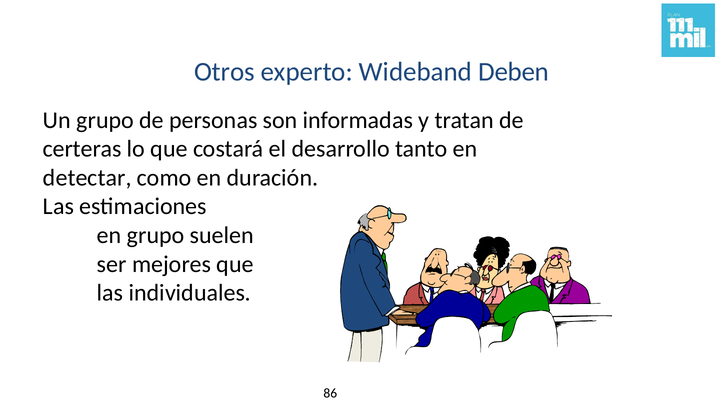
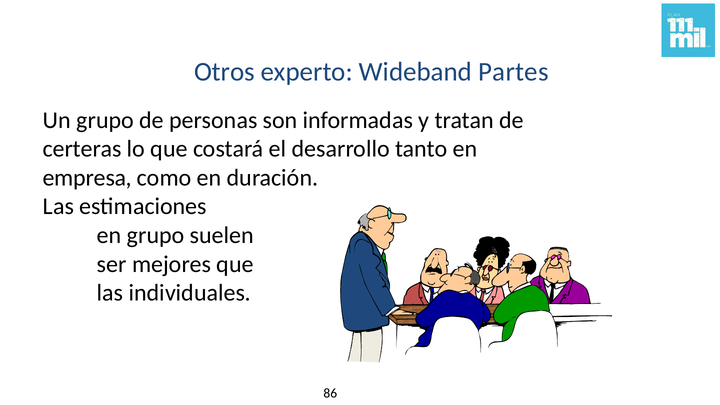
Deben: Deben -> Partes
detectar: detectar -> empresa
